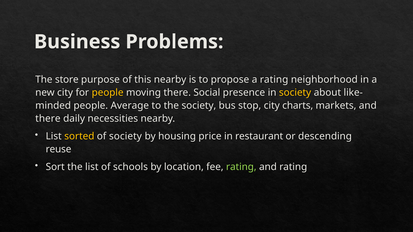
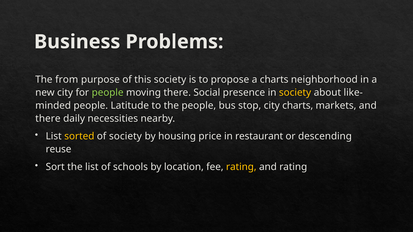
store: store -> from
this nearby: nearby -> society
a rating: rating -> charts
people at (108, 93) colour: yellow -> light green
Average: Average -> Latitude
the society: society -> people
rating at (241, 167) colour: light green -> yellow
